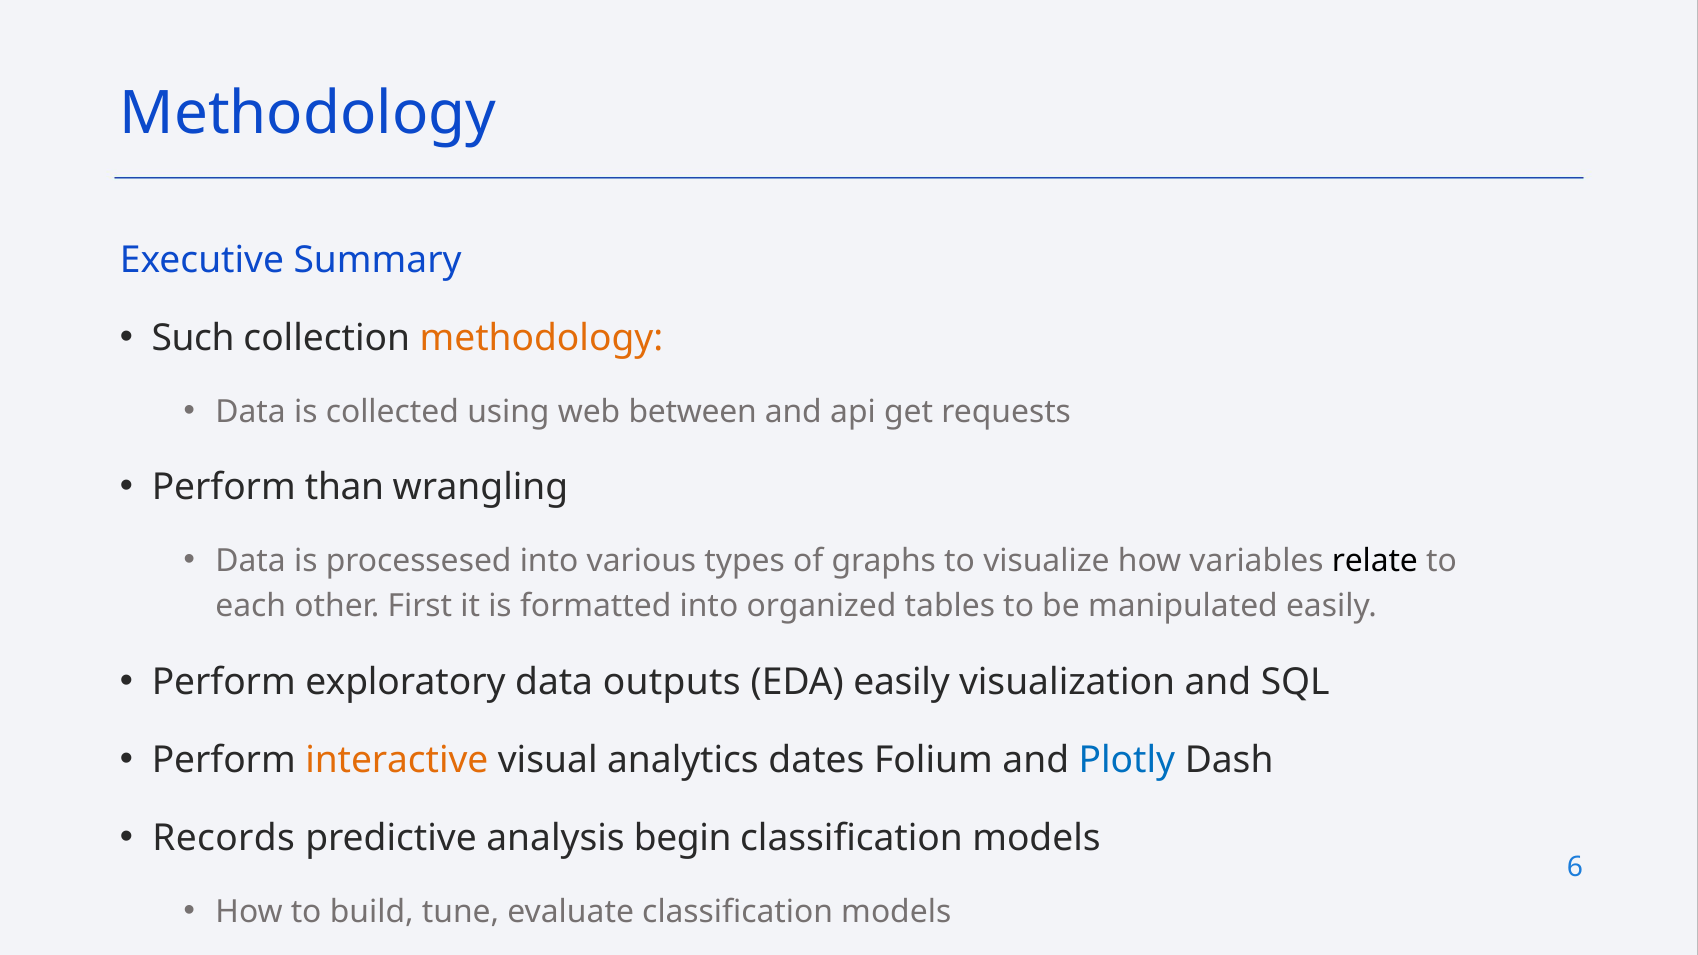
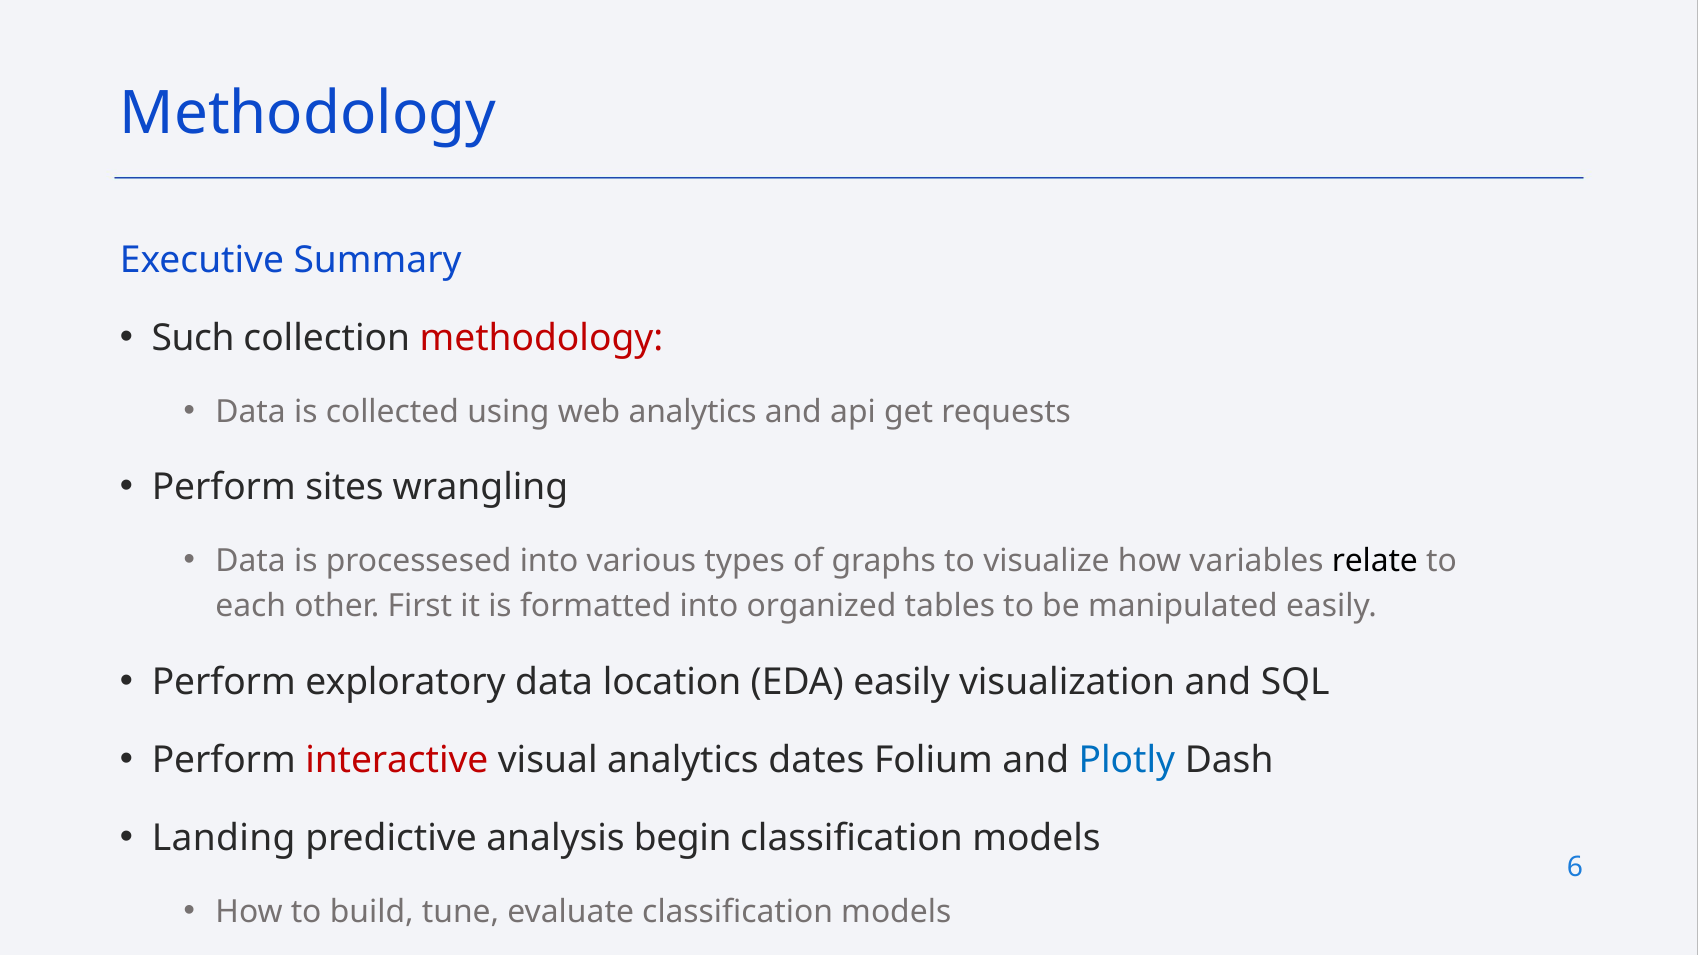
methodology at (541, 339) colour: orange -> red
web between: between -> analytics
than: than -> sites
outputs: outputs -> location
interactive colour: orange -> red
Records: Records -> Landing
